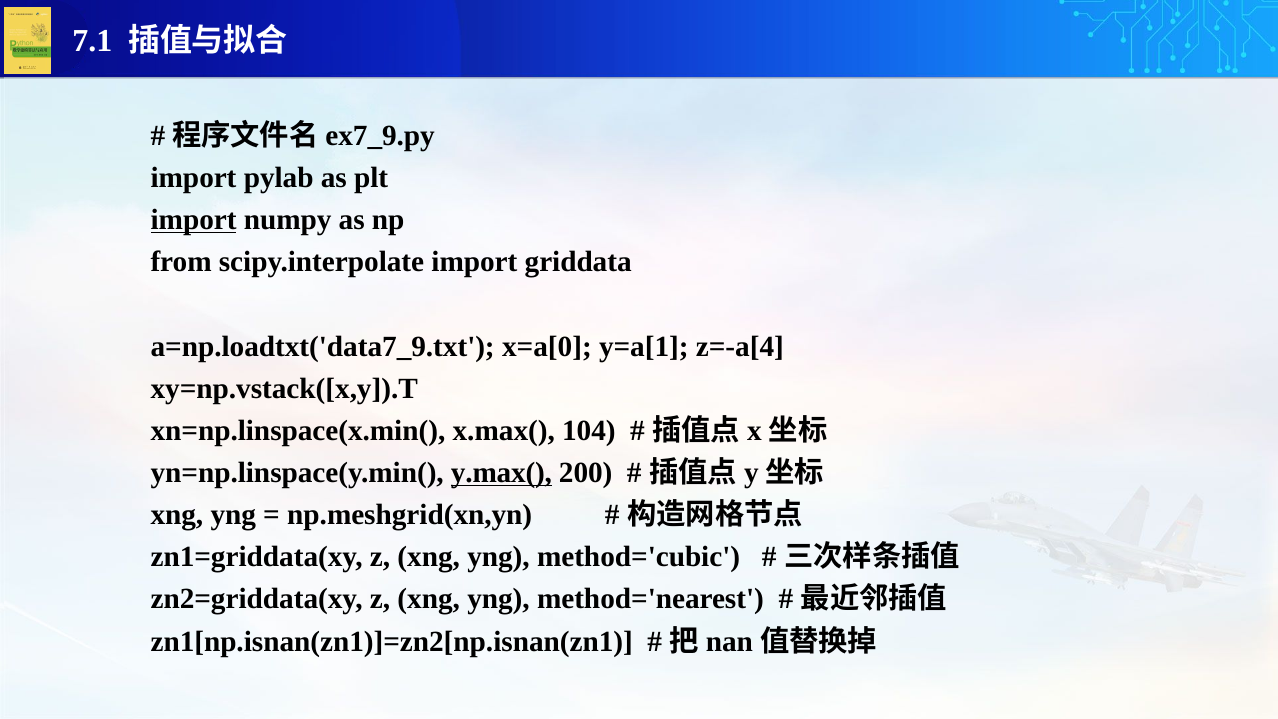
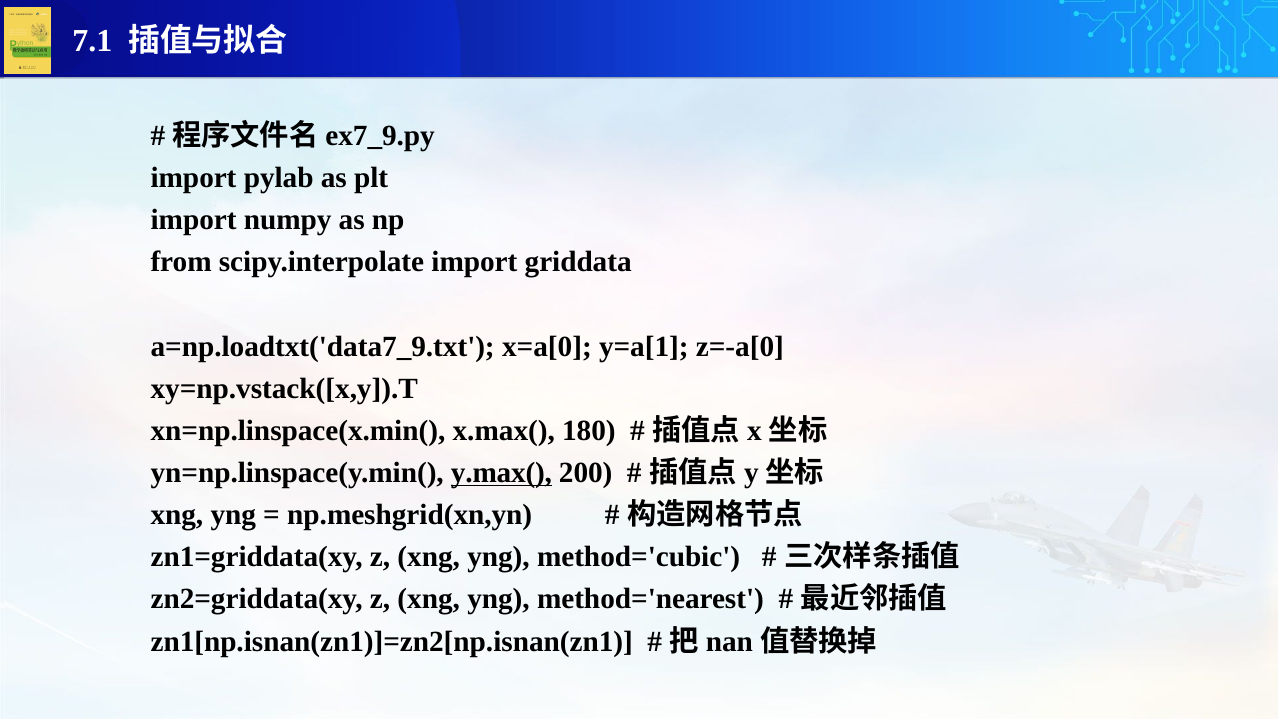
import at (194, 220) underline: present -> none
z=-a[4: z=-a[4 -> z=-a[0
104: 104 -> 180
